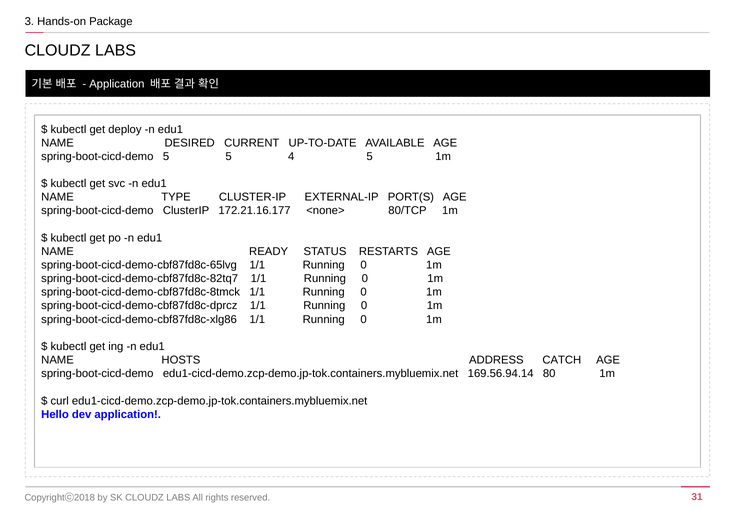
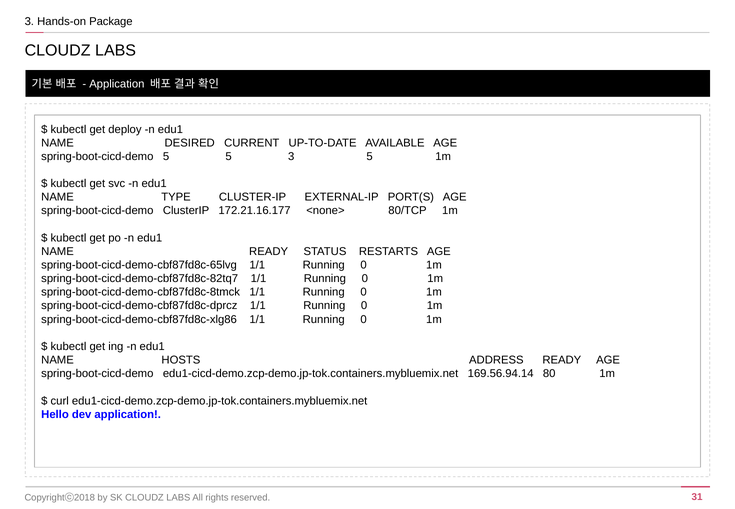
5 4: 4 -> 3
ADDRESS CATCH: CATCH -> READY
